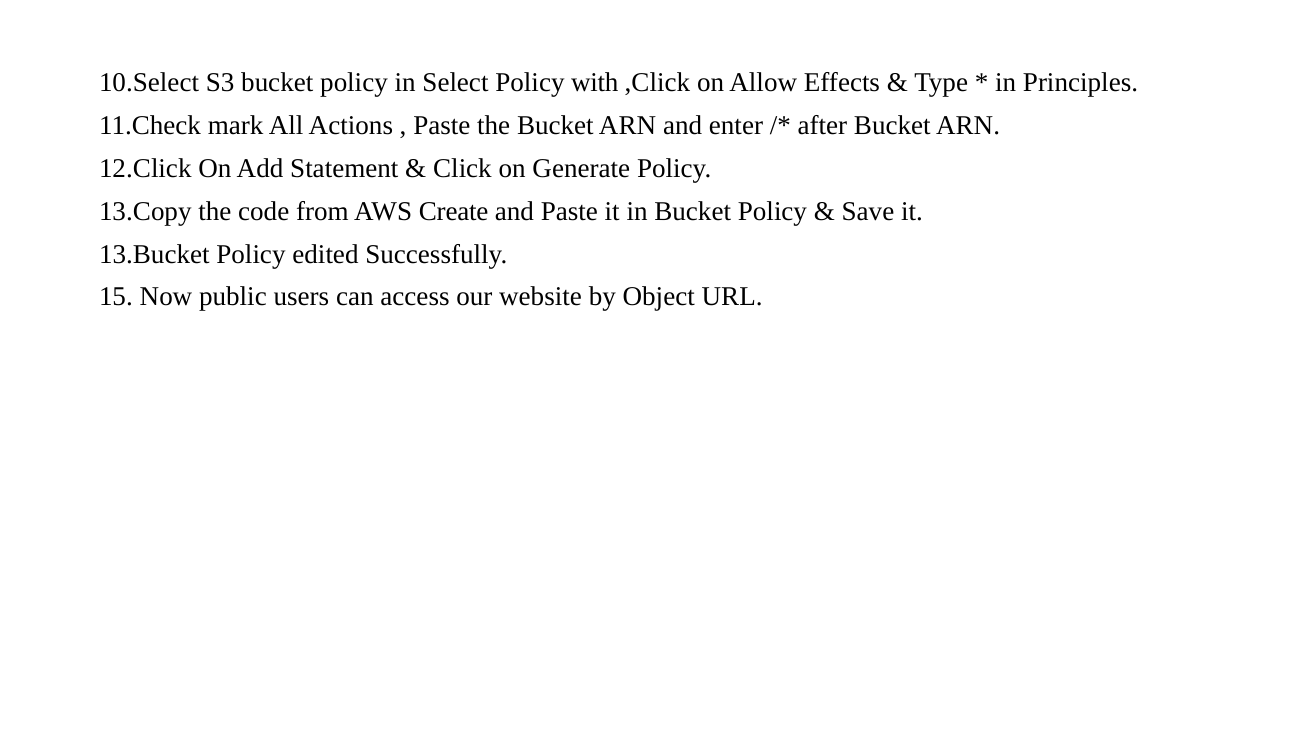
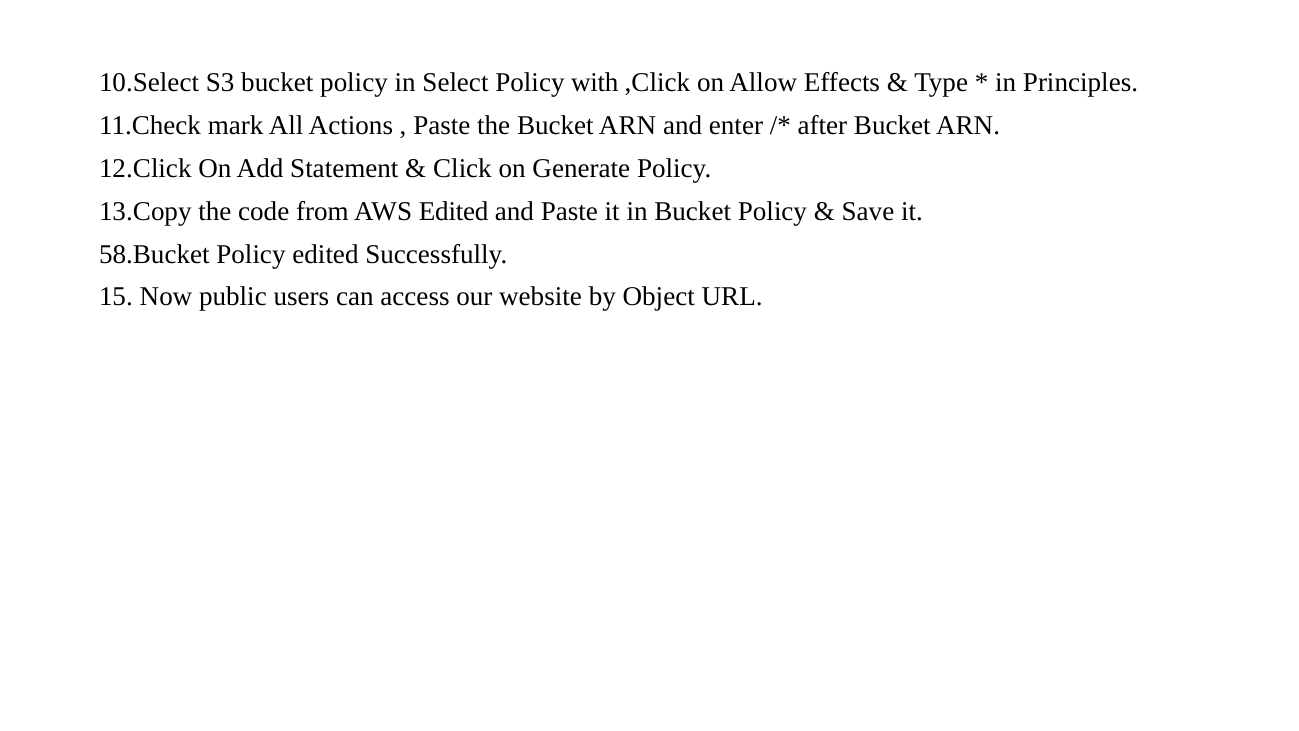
AWS Create: Create -> Edited
13.Bucket: 13.Bucket -> 58.Bucket
